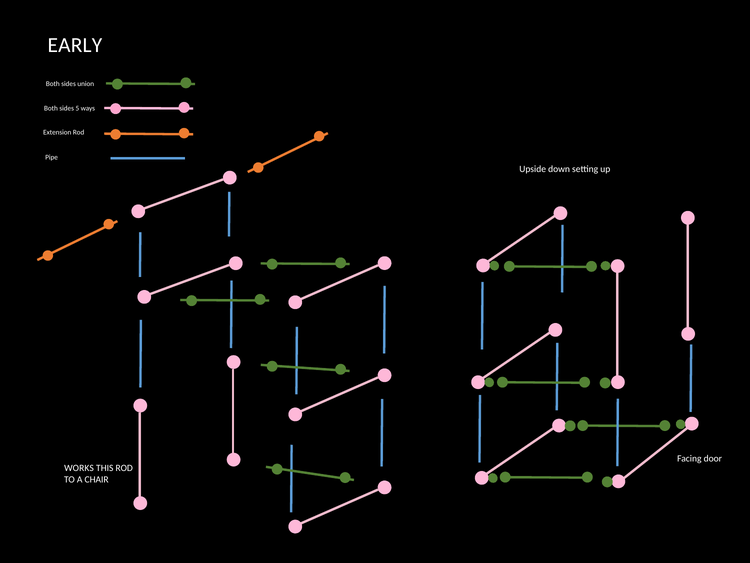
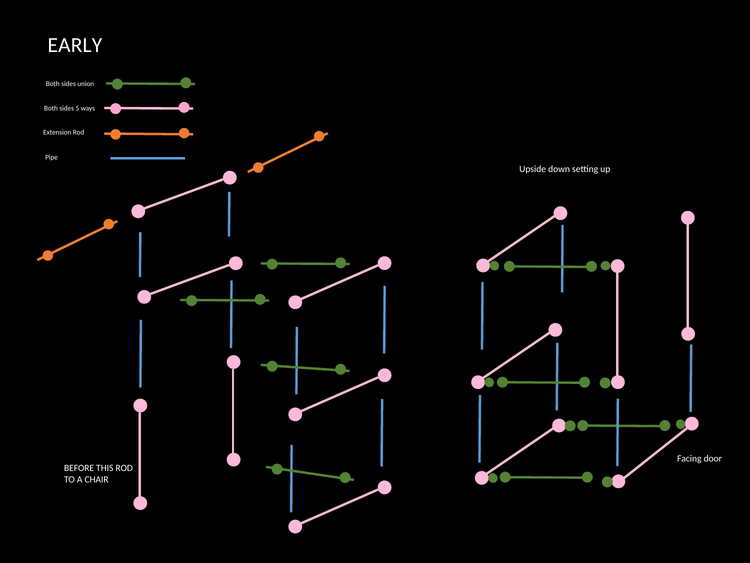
WORKS: WORKS -> BEFORE
